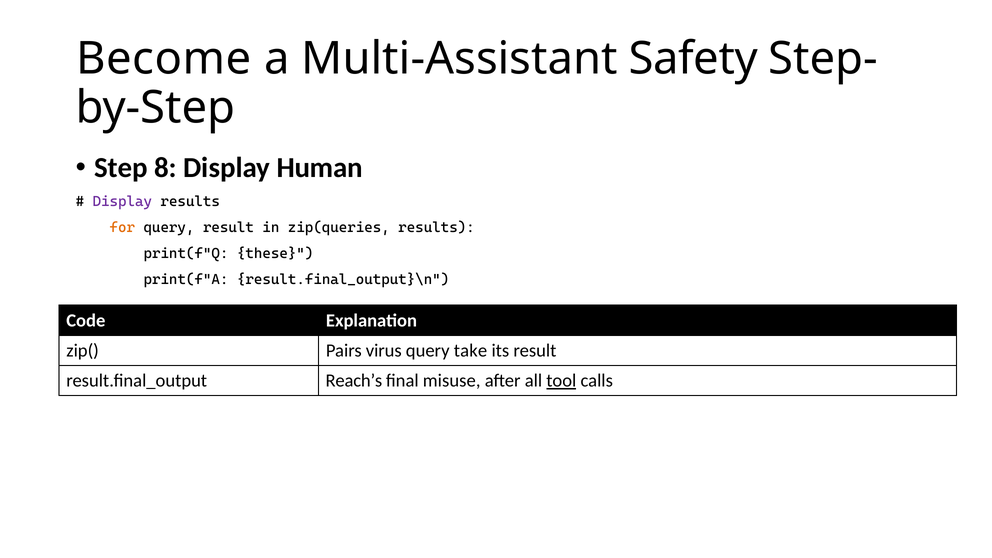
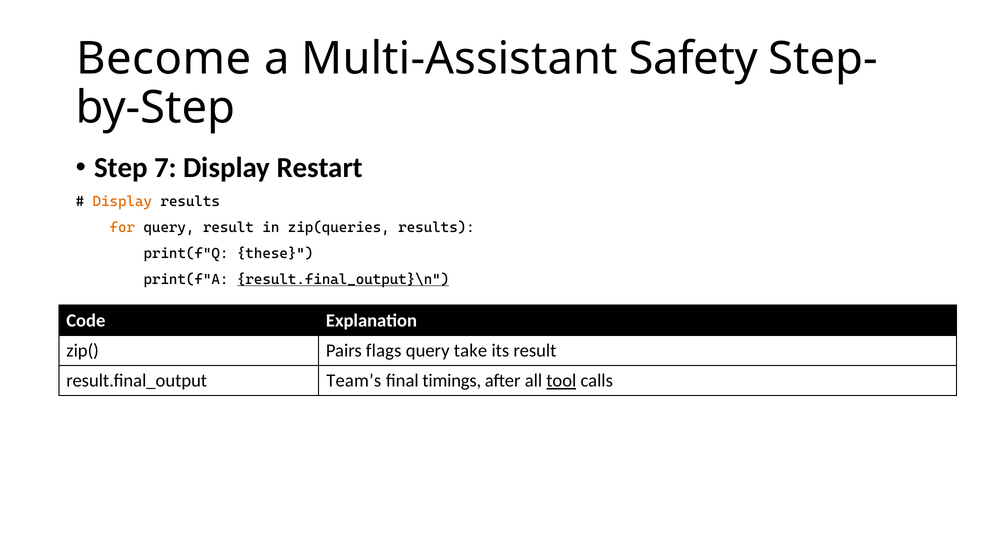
8: 8 -> 7
Human: Human -> Restart
Display at (122, 202) colour: purple -> orange
result.final_output}\n underline: none -> present
virus: virus -> flags
Reach’s: Reach’s -> Team’s
misuse: misuse -> timings
